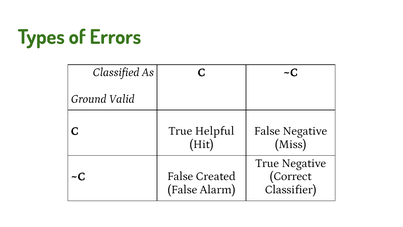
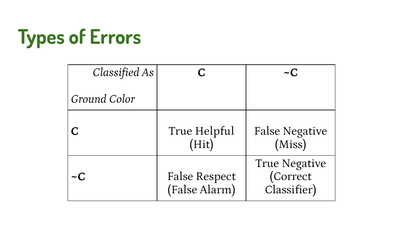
Valid: Valid -> Color
Created: Created -> Respect
